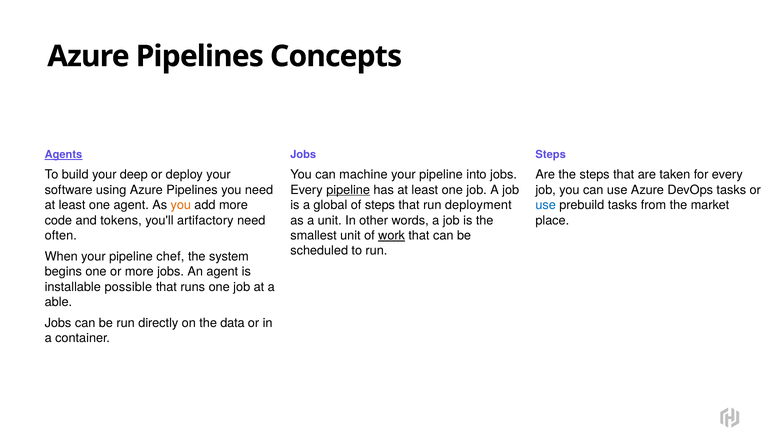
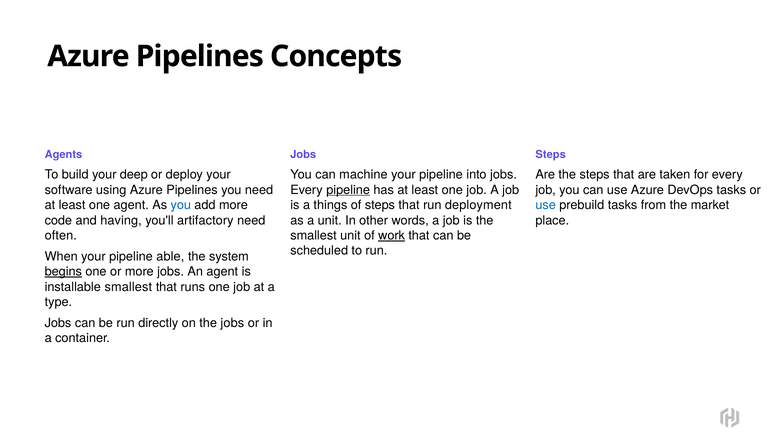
Agents underline: present -> none
you at (181, 205) colour: orange -> blue
global: global -> things
tokens: tokens -> having
chef: chef -> able
begins underline: none -> present
installable possible: possible -> smallest
able: able -> type
the data: data -> jobs
